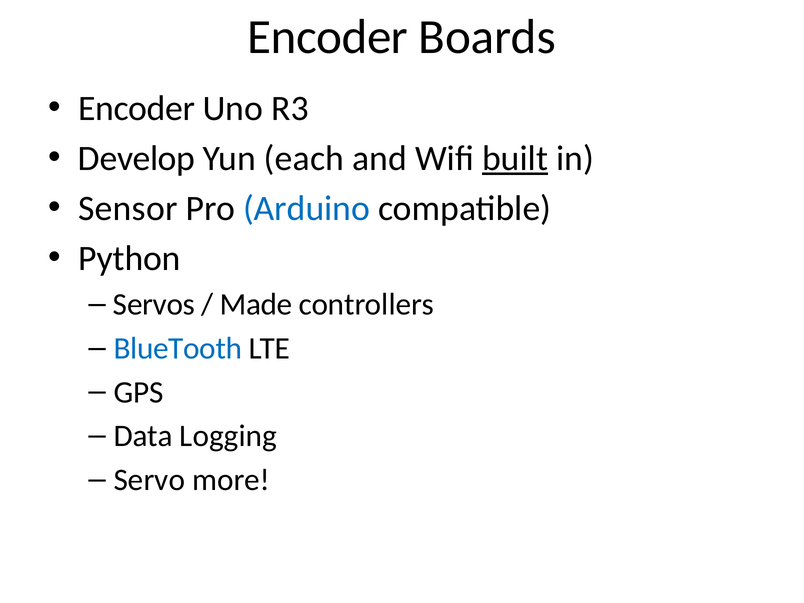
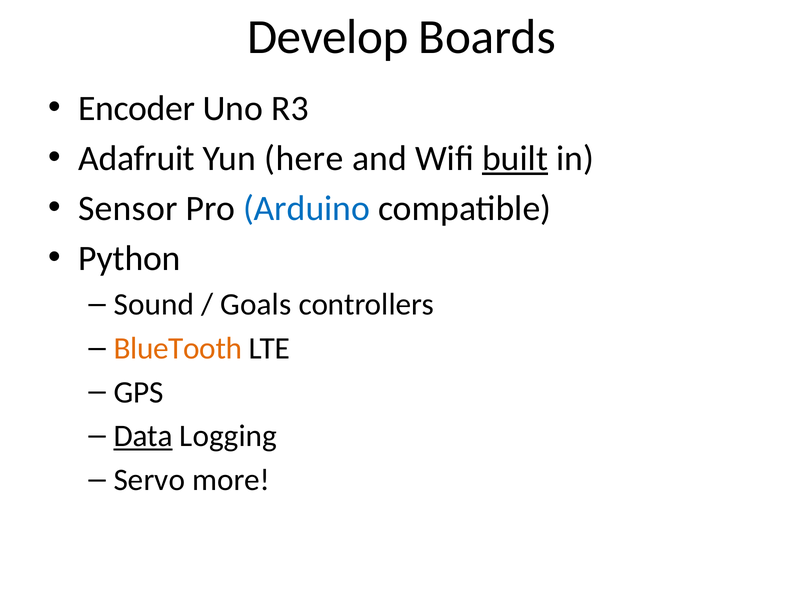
Encoder at (328, 37): Encoder -> Develop
Develop: Develop -> Adafruit
each: each -> here
Servos: Servos -> Sound
Made: Made -> Goals
BlueTooth colour: blue -> orange
Data underline: none -> present
